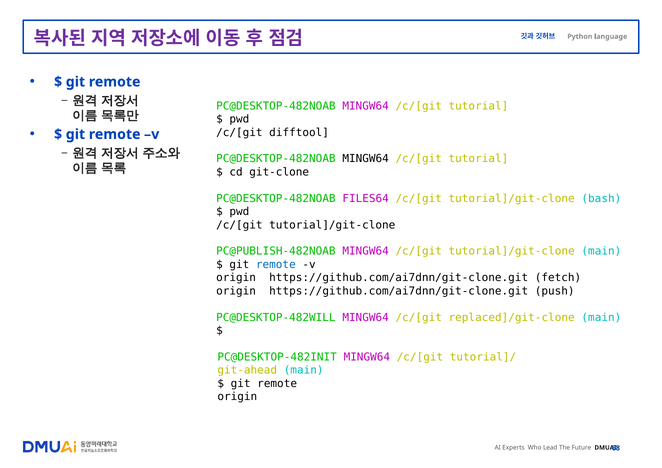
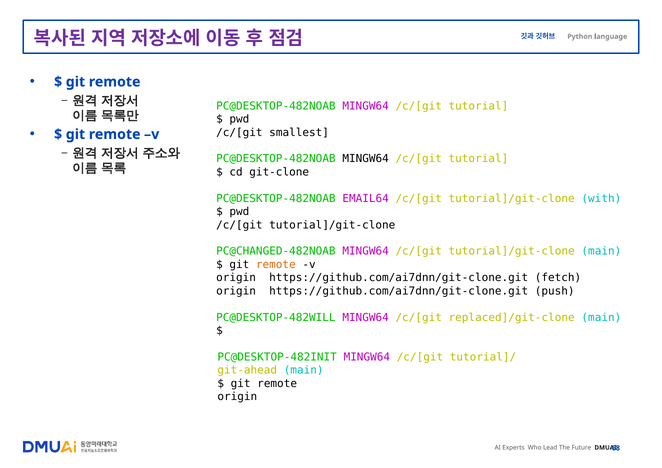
difftool: difftool -> smallest
FILES64: FILES64 -> EMAIL64
bash: bash -> with
PC@PUBLISH-482NOAB: PC@PUBLISH-482NOAB -> PC@CHANGED-482NOAB
remote at (276, 265) colour: blue -> orange
